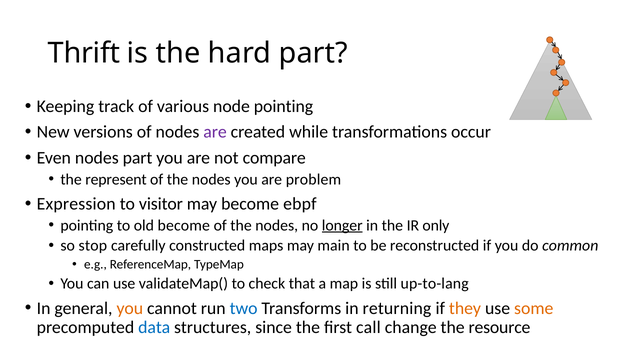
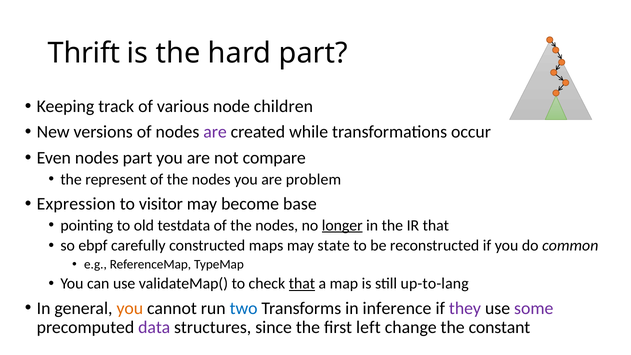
node pointing: pointing -> children
ebpf: ebpf -> base
old become: become -> testdata
IR only: only -> that
stop: stop -> ebpf
main: main -> state
that at (302, 283) underline: none -> present
returning: returning -> inference
they colour: orange -> purple
some colour: orange -> purple
data colour: blue -> purple
call: call -> left
resource: resource -> constant
